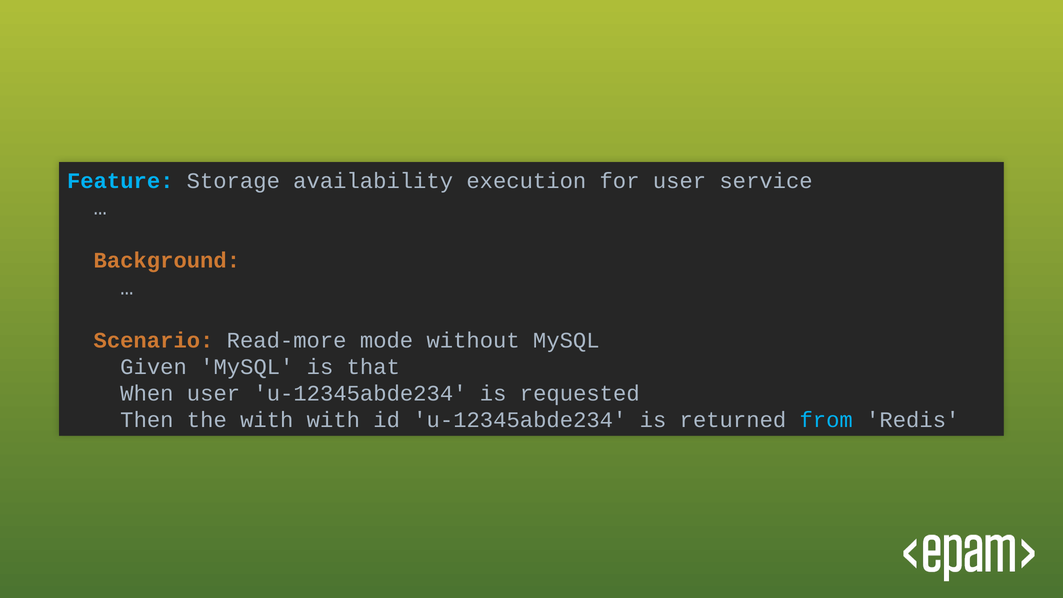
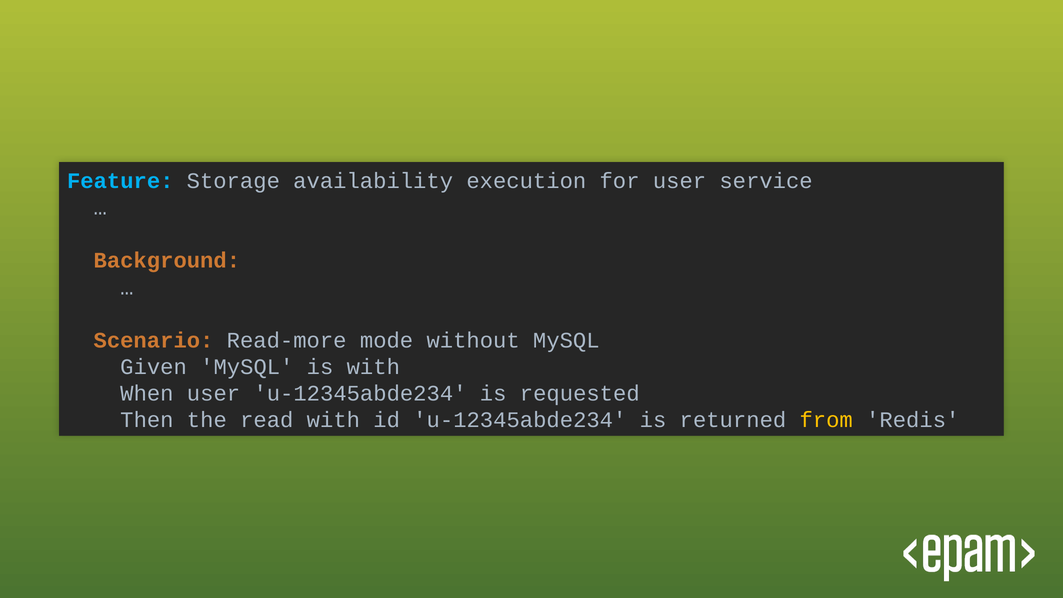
is that: that -> with
the with: with -> read
from colour: light blue -> yellow
